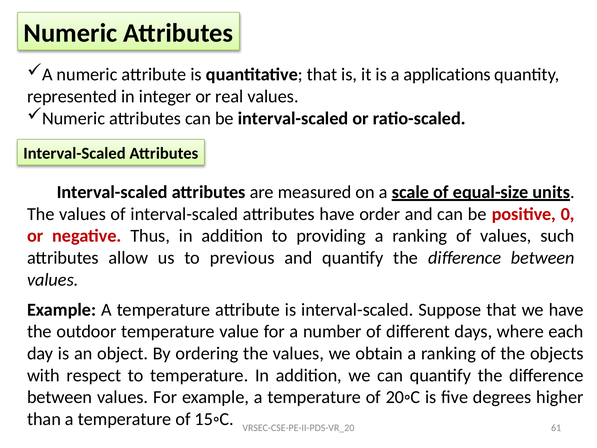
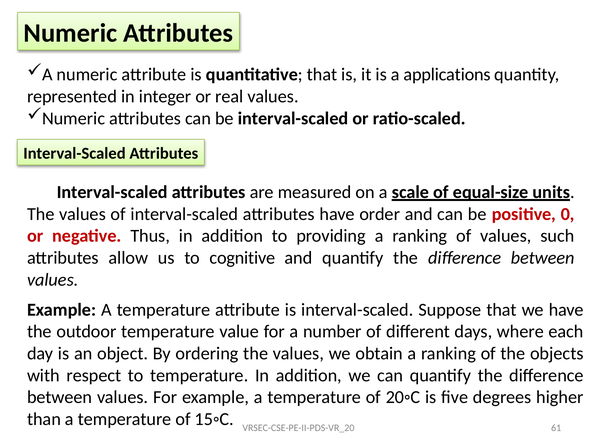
previous: previous -> cognitive
